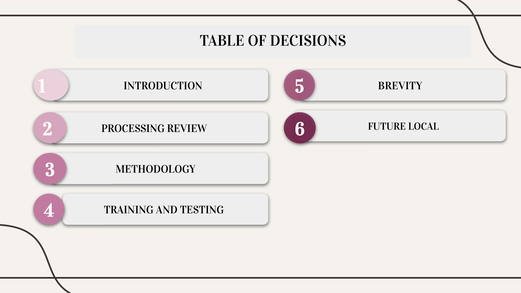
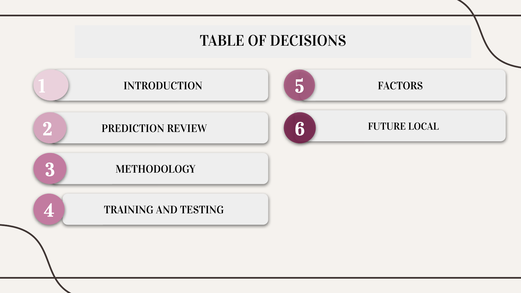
BREVITY: BREVITY -> FACTORS
PROCESSING: PROCESSING -> PREDICTION
